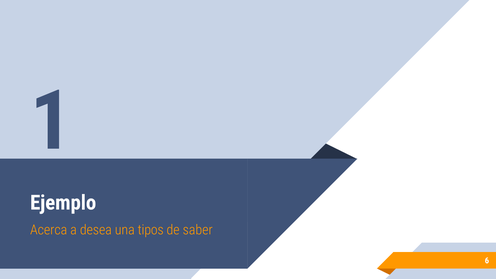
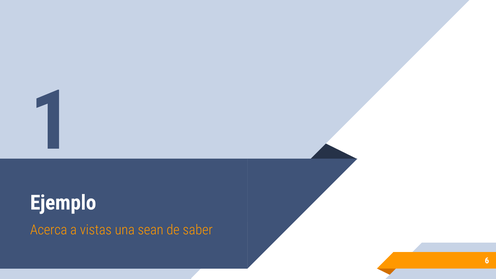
desea: desea -> vistas
tipos: tipos -> sean
